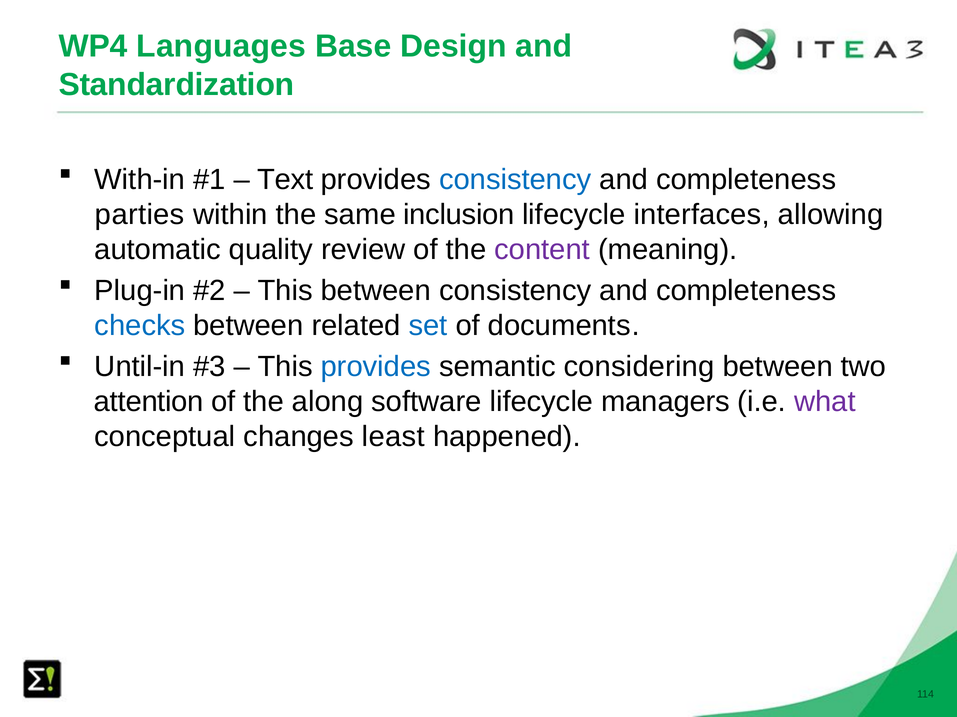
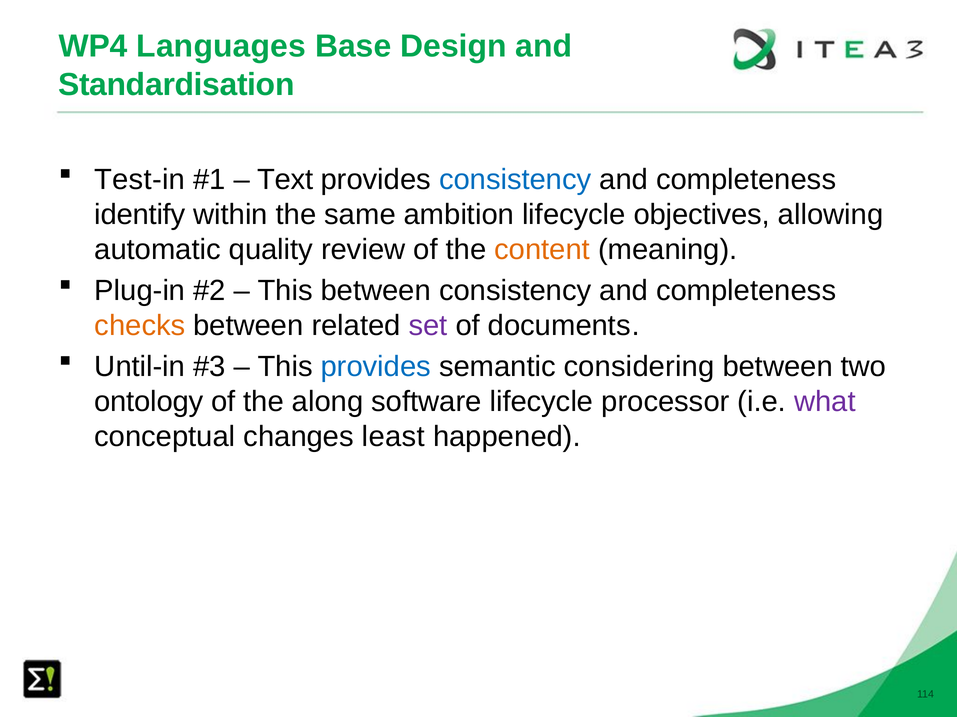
Standardization: Standardization -> Standardisation
With-in: With-in -> Test-in
parties: parties -> identify
inclusion: inclusion -> ambition
interfaces: interfaces -> objectives
content colour: purple -> orange
checks colour: blue -> orange
set colour: blue -> purple
attention: attention -> ontology
managers: managers -> processor
